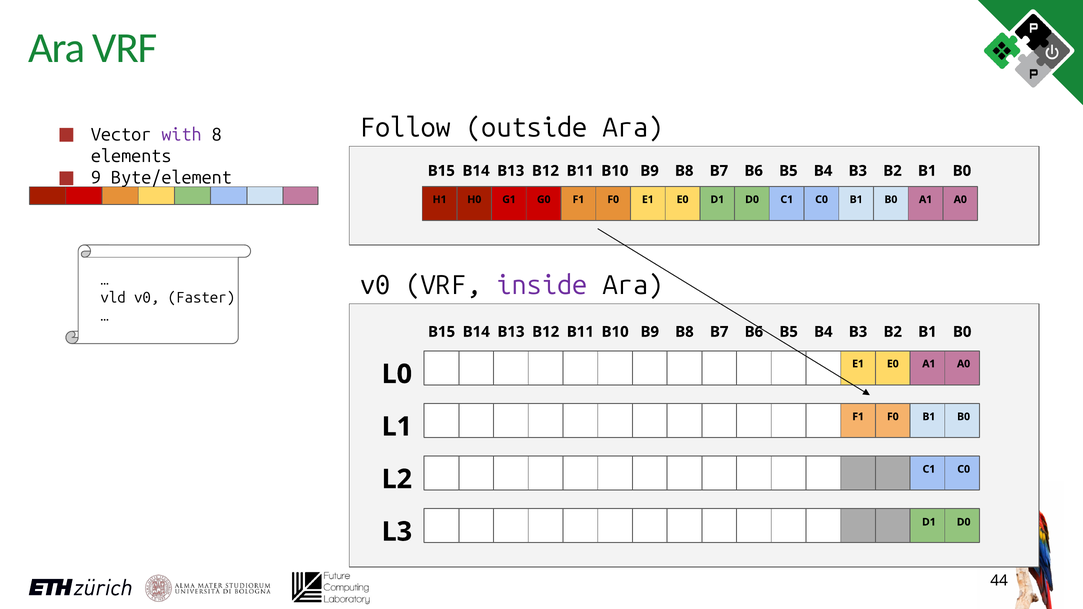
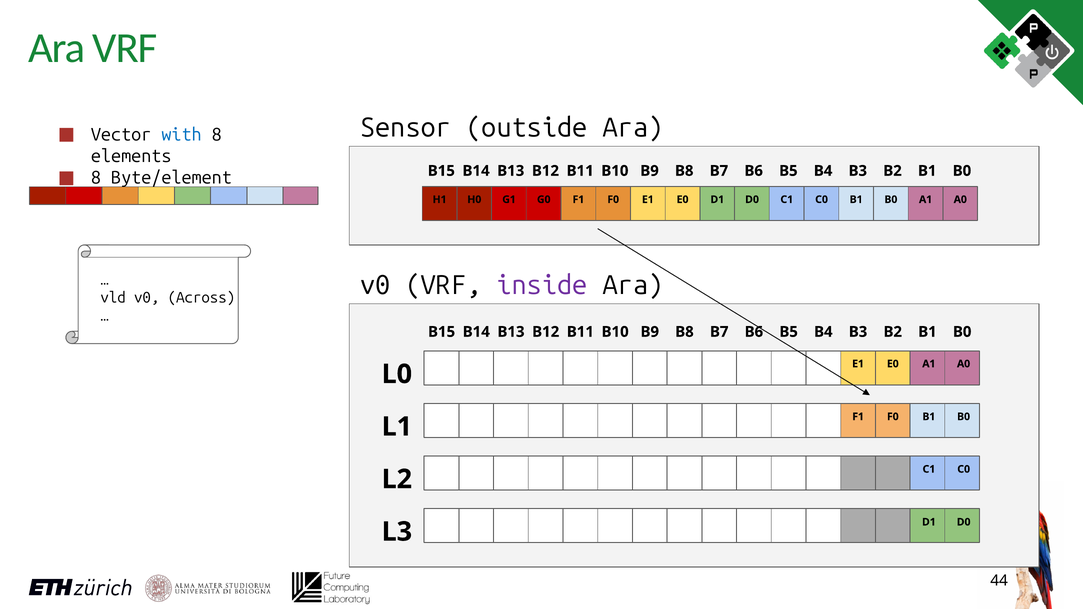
Follow: Follow -> Sensor
with colour: purple -> blue
9 at (96, 178): 9 -> 8
Faster: Faster -> Across
